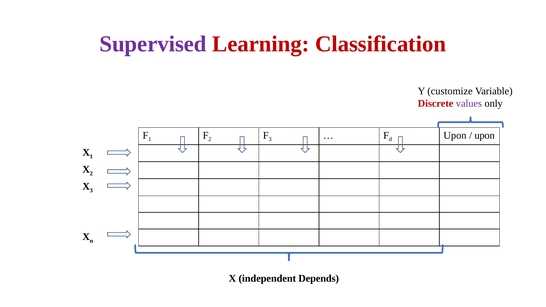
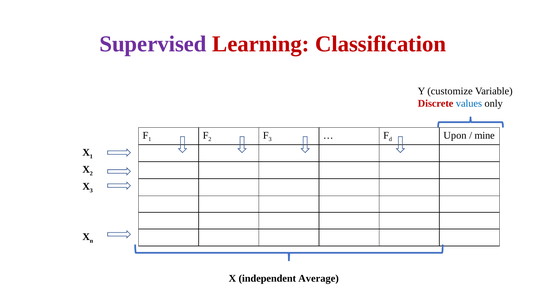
values colour: purple -> blue
upon at (485, 135): upon -> mine
Depends: Depends -> Average
